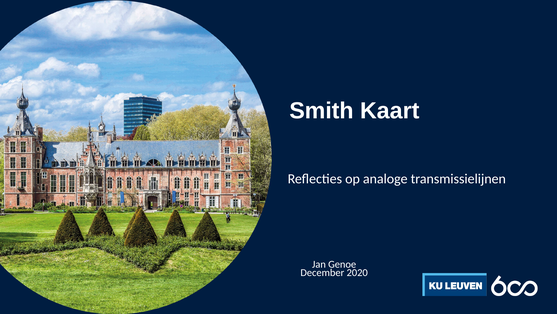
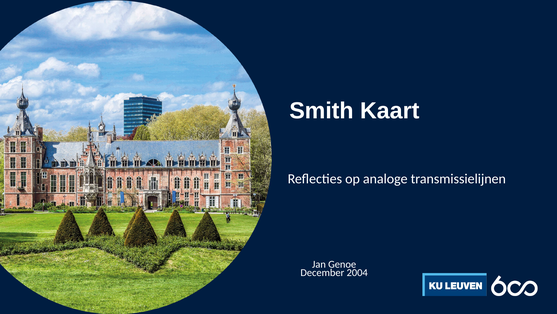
2020: 2020 -> 2004
